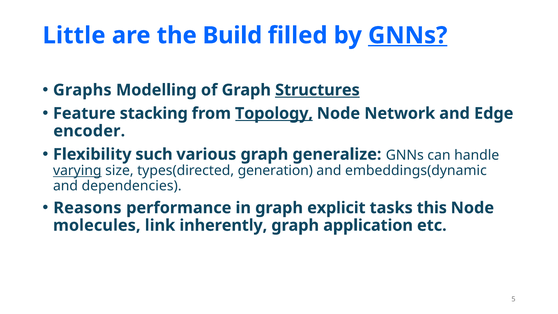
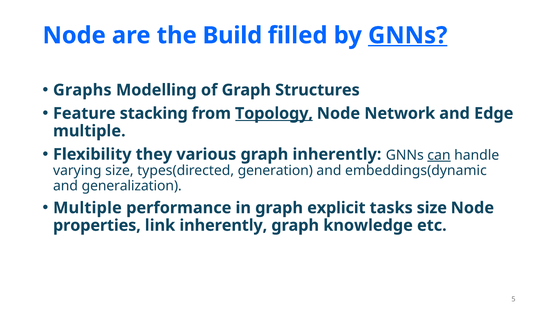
Little at (74, 35): Little -> Node
Structures underline: present -> none
encoder at (89, 131): encoder -> multiple
such: such -> they
graph generalize: generalize -> inherently
can underline: none -> present
varying underline: present -> none
dependencies: dependencies -> generalization
Reasons at (87, 208): Reasons -> Multiple
tasks this: this -> size
molecules: molecules -> properties
application: application -> knowledge
